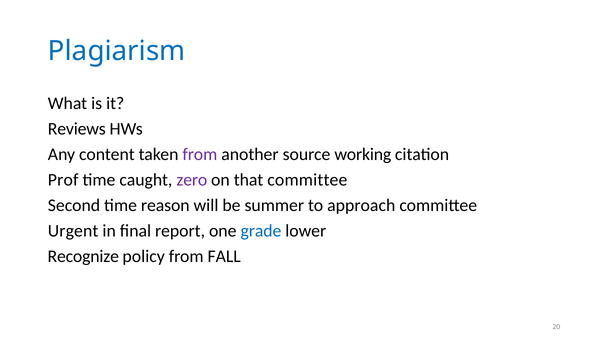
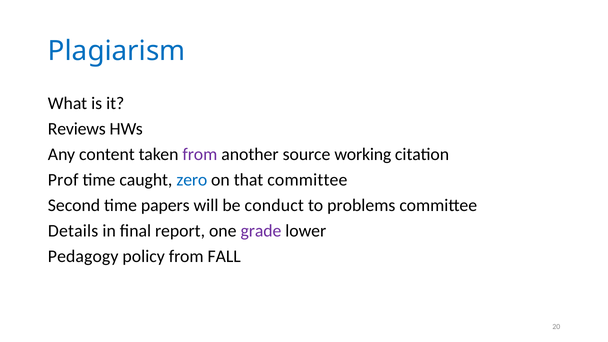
zero colour: purple -> blue
reason: reason -> papers
summer: summer -> conduct
approach: approach -> problems
Urgent: Urgent -> Details
grade colour: blue -> purple
Recognize: Recognize -> Pedagogy
